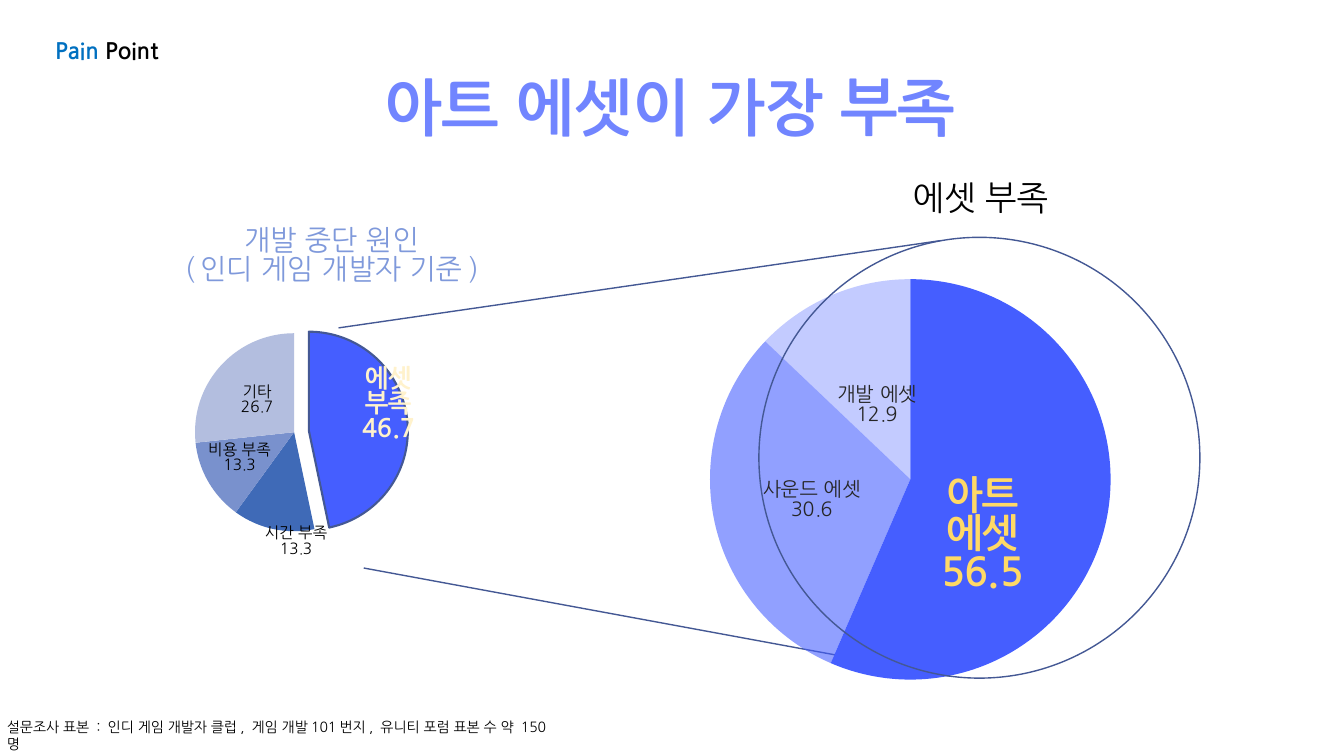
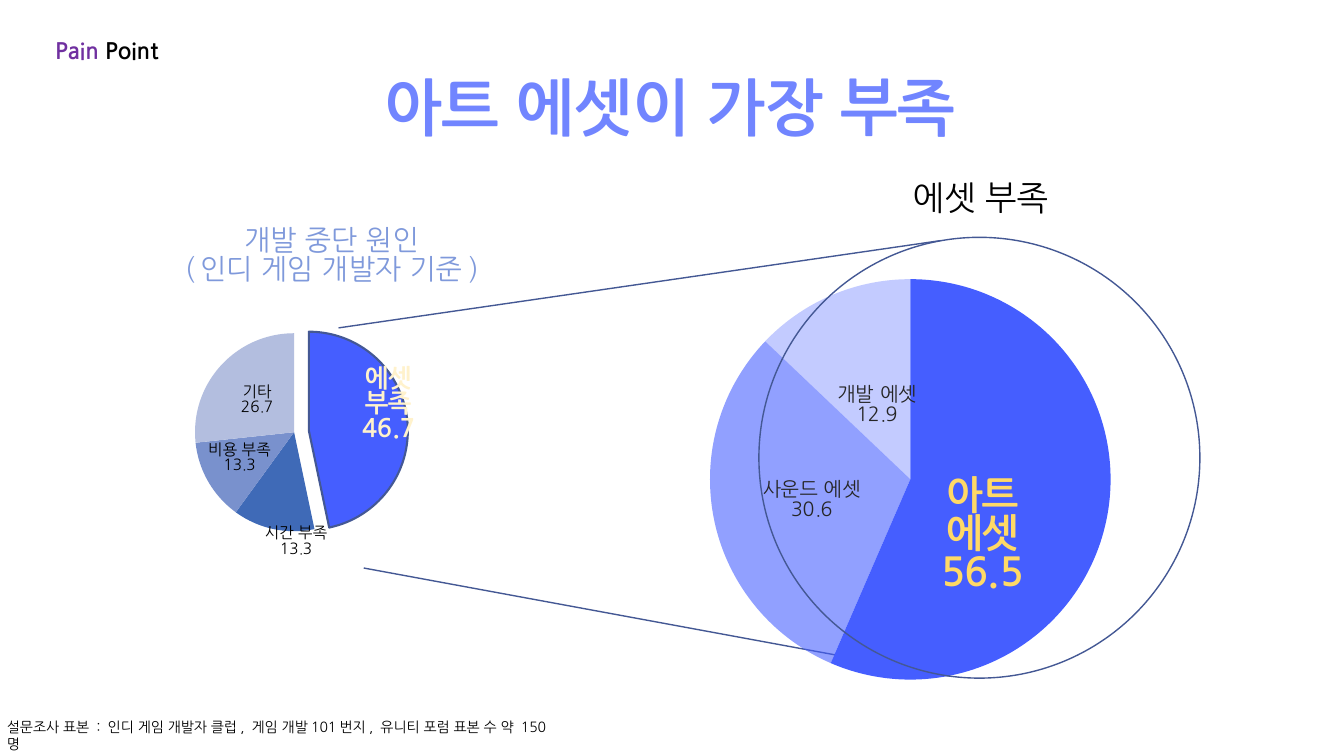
Pain colour: blue -> purple
